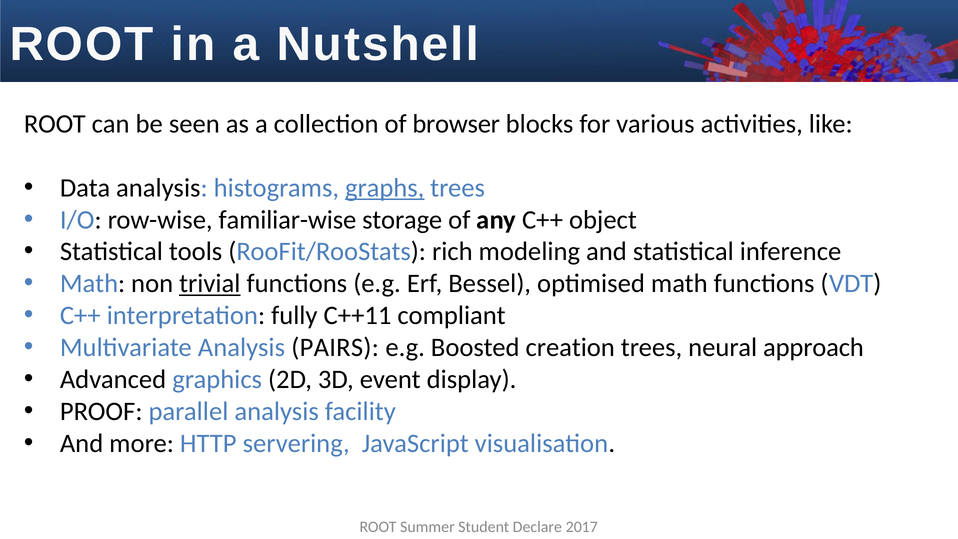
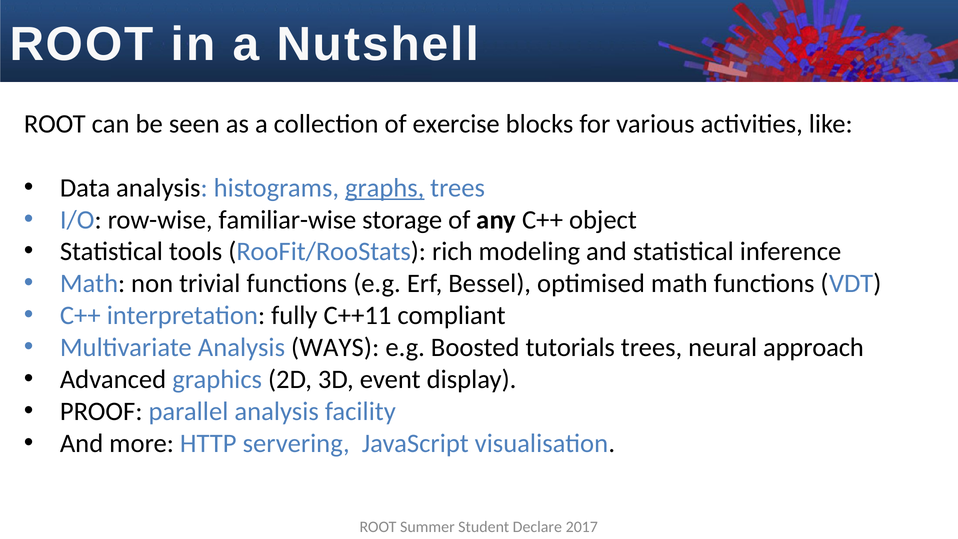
browser: browser -> exercise
trivial underline: present -> none
PAIRS: PAIRS -> WAYS
creation: creation -> tutorials
